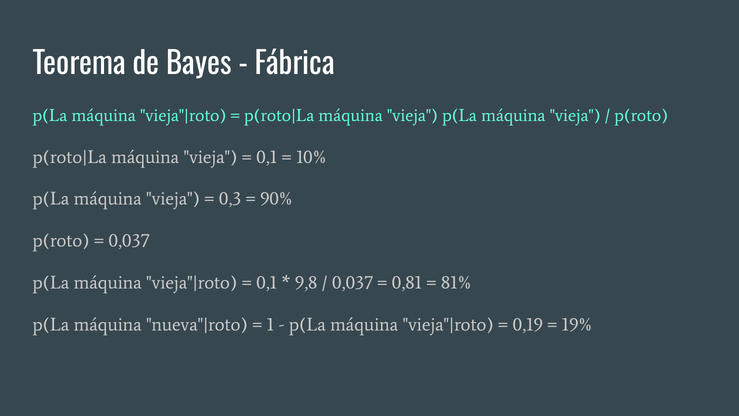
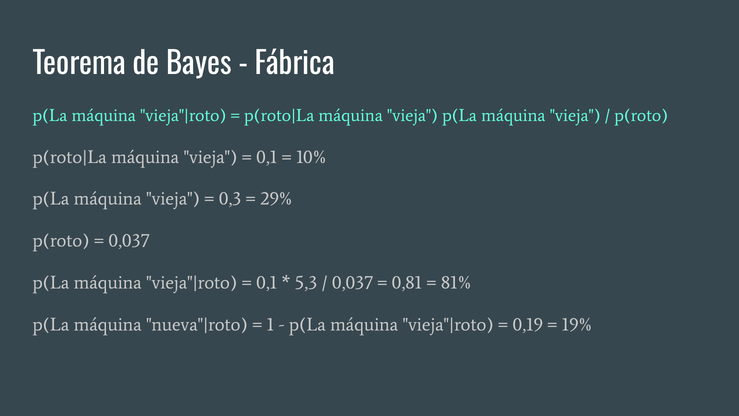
90%: 90% -> 29%
9,8: 9,8 -> 5,3
